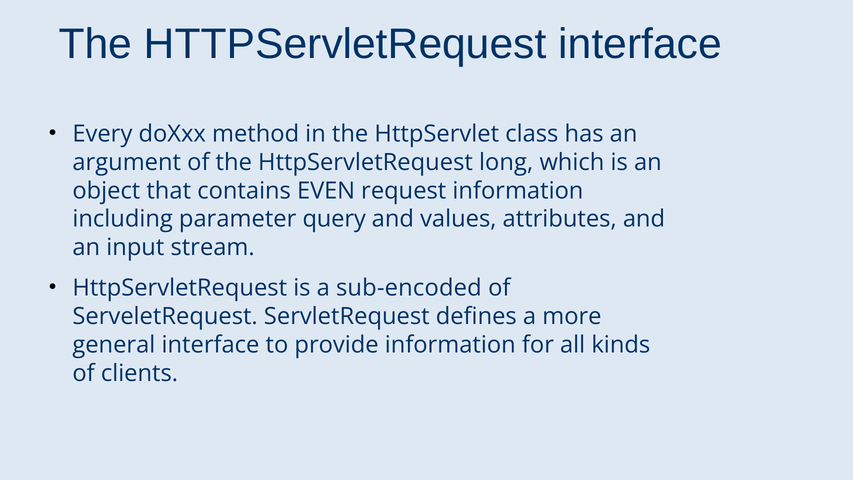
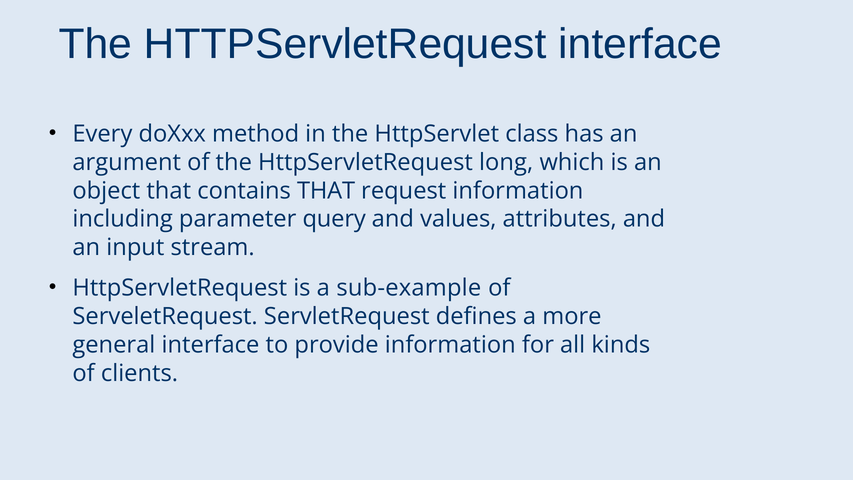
contains EVEN: EVEN -> THAT
sub-encoded: sub-encoded -> sub-example
